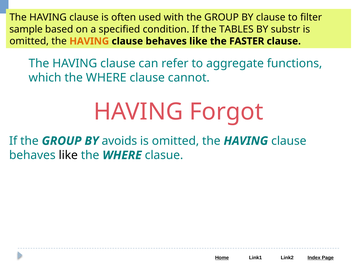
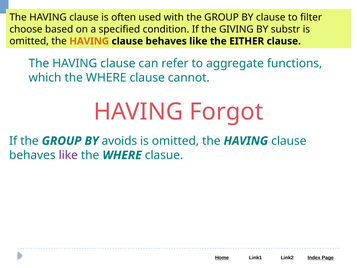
sample: sample -> choose
TABLES: TABLES -> GIVING
FASTER: FASTER -> EITHER
like at (68, 155) colour: black -> purple
